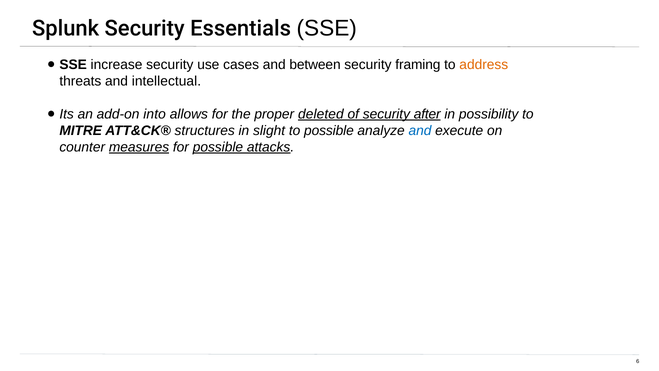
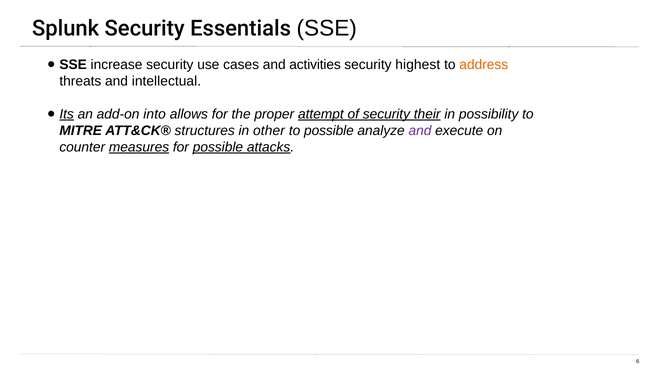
between: between -> activities
framing: framing -> highest
Its underline: none -> present
deleted: deleted -> attempt
after: after -> their
slight: slight -> other
and at (420, 130) colour: blue -> purple
